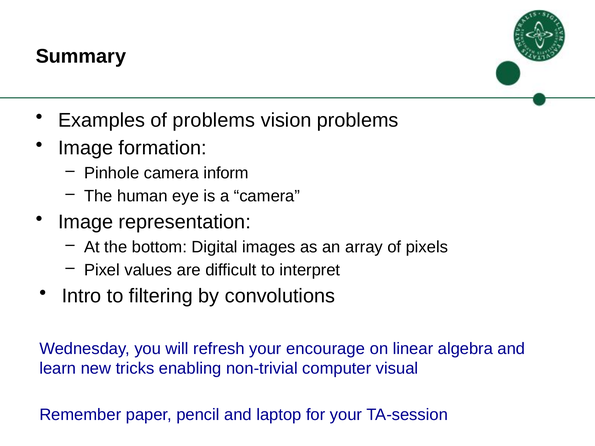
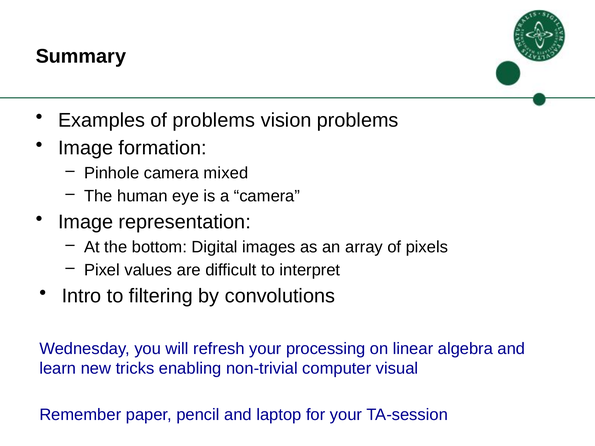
inform: inform -> mixed
encourage: encourage -> processing
